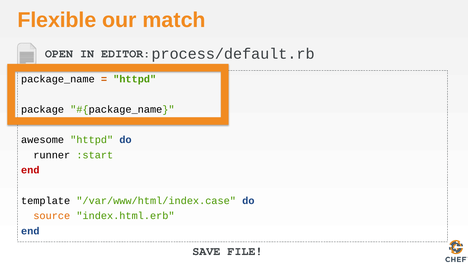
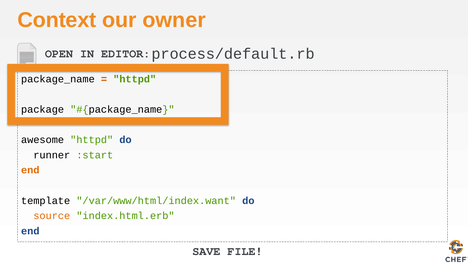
Flexible: Flexible -> Context
match: match -> owner
end at (30, 170) colour: red -> orange
/var/www/html/index.case: /var/www/html/index.case -> /var/www/html/index.want
